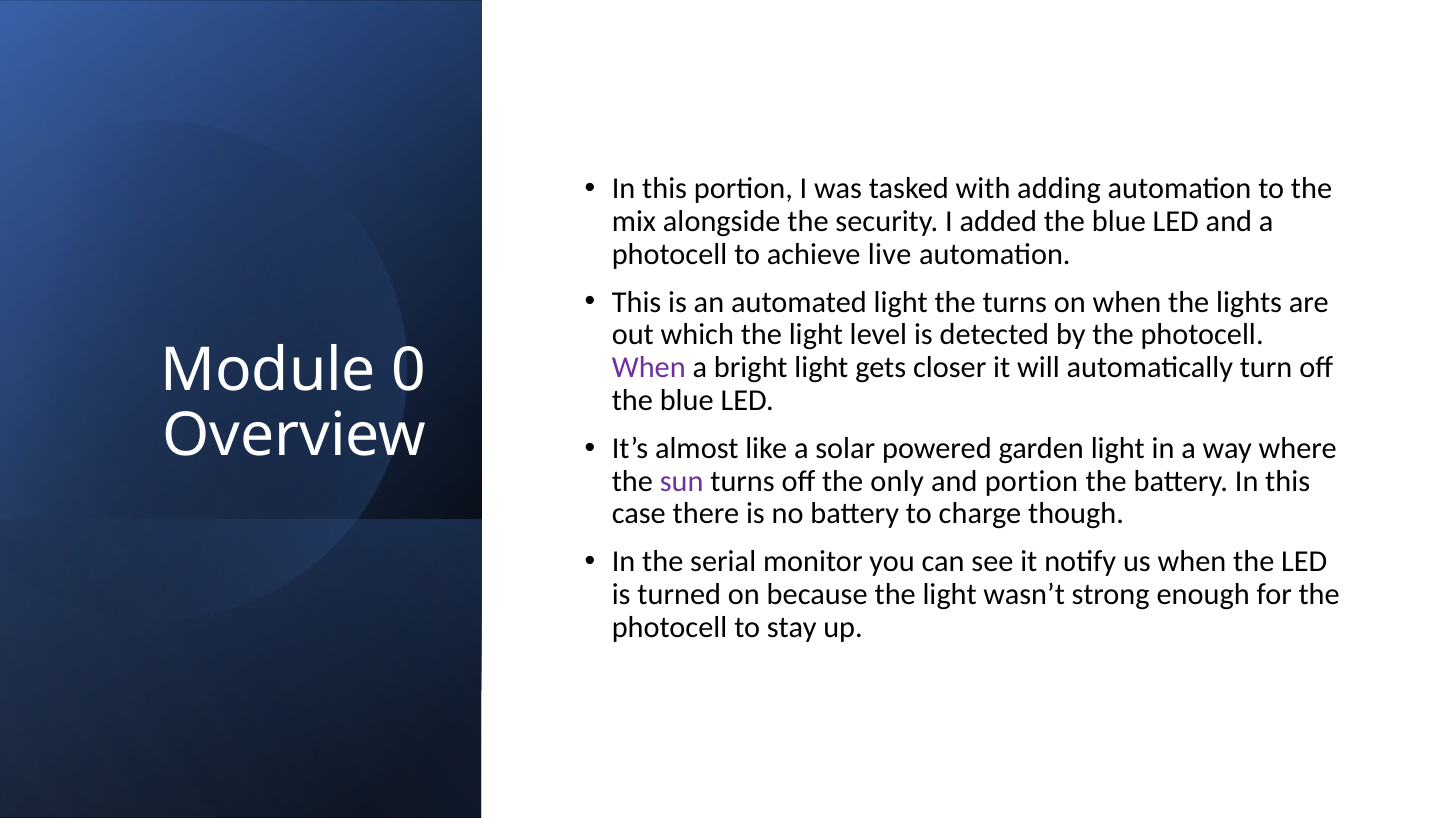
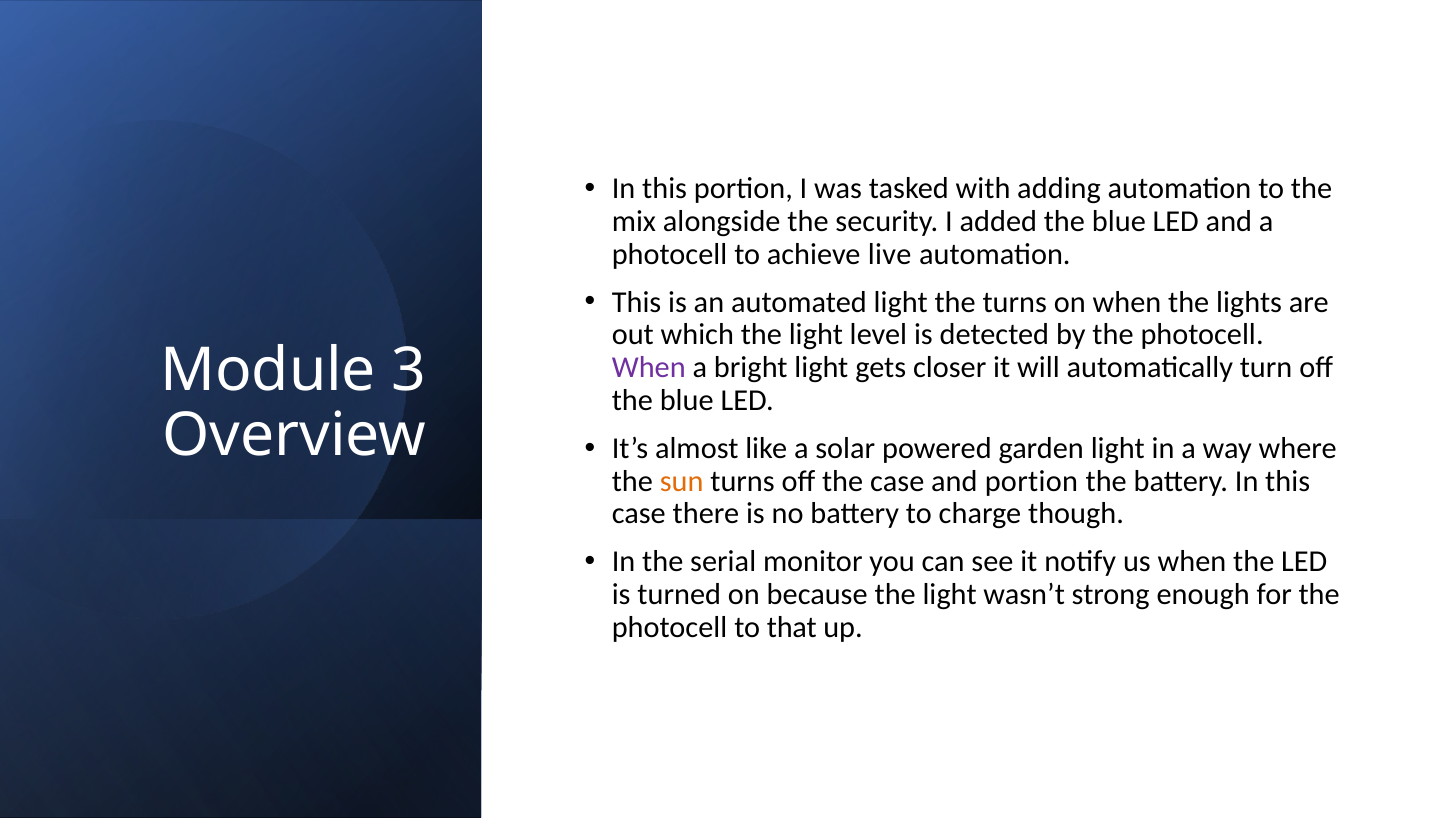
0: 0 -> 3
sun colour: purple -> orange
the only: only -> case
stay: stay -> that
